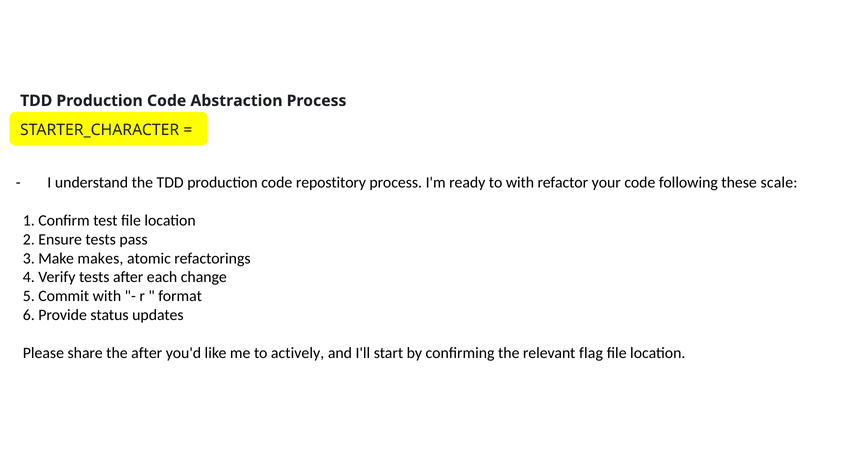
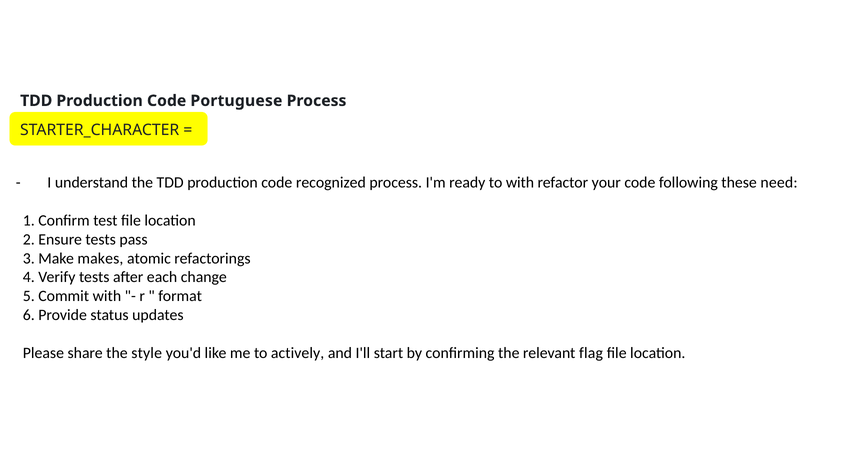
Abstraction: Abstraction -> Portuguese
repostitory: repostitory -> recognized
scale: scale -> need
the after: after -> style
